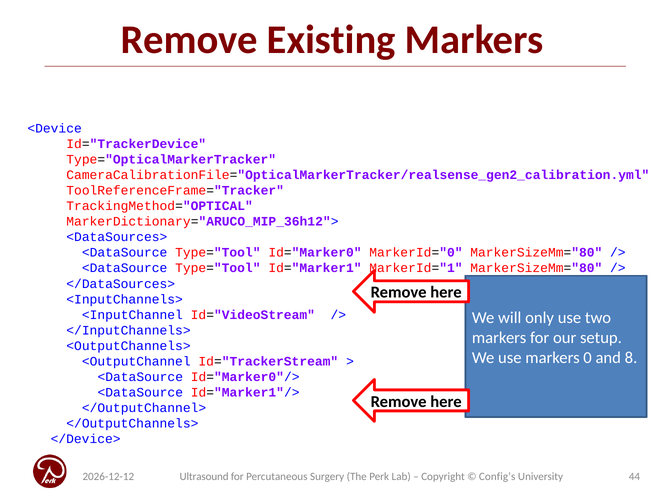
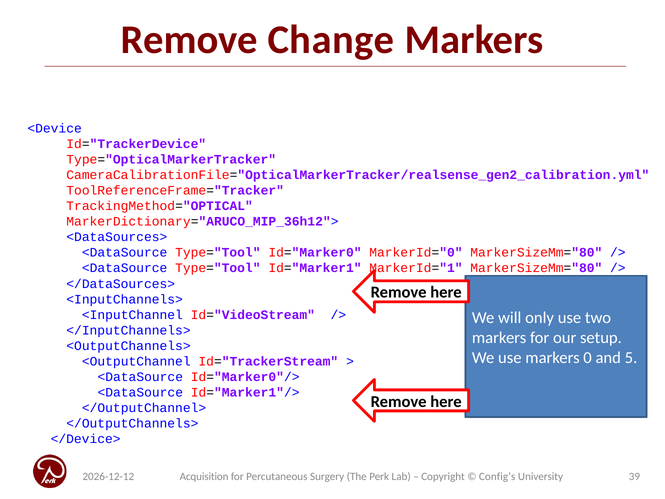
Existing: Existing -> Change
8: 8 -> 5
Ultrasound: Ultrasound -> Acquisition
44: 44 -> 39
